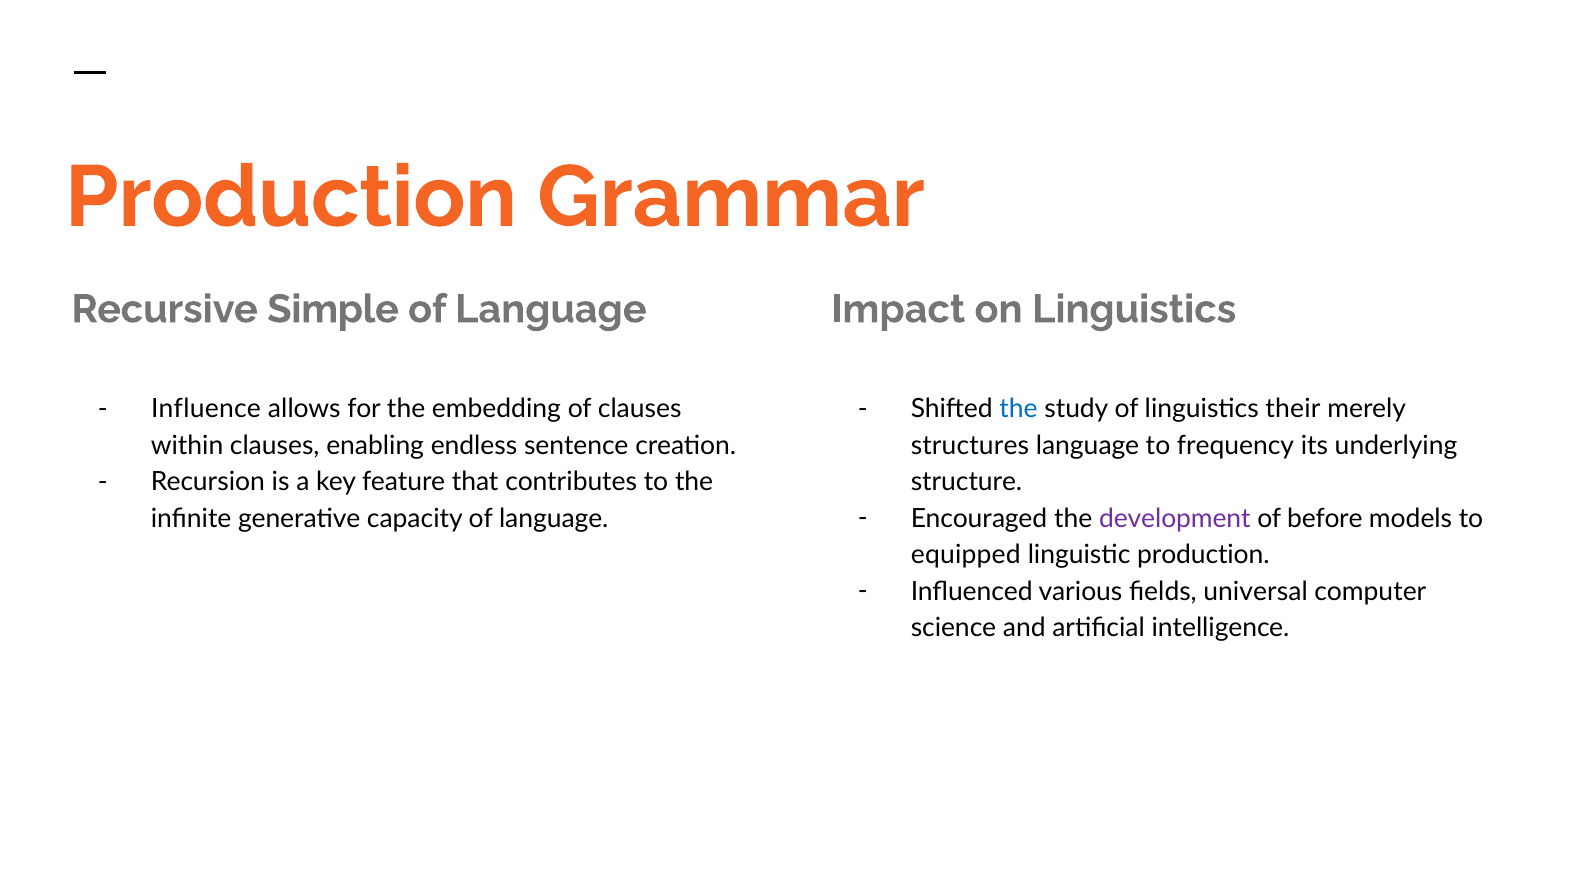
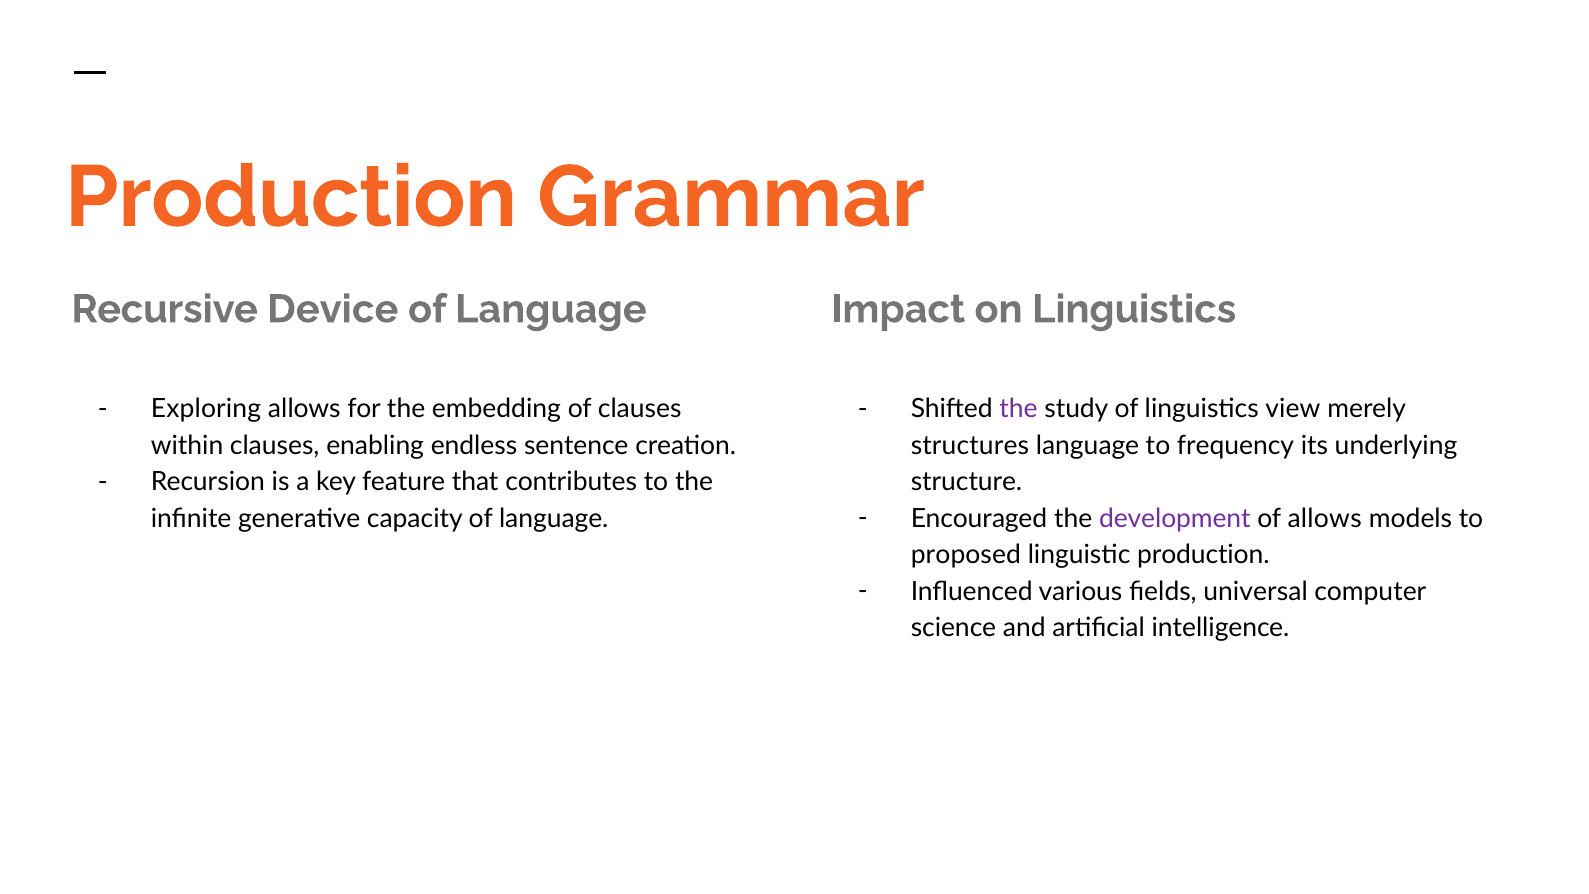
Simple: Simple -> Device
Influence: Influence -> Exploring
the at (1018, 409) colour: blue -> purple
their: their -> view
of before: before -> allows
equipped: equipped -> proposed
